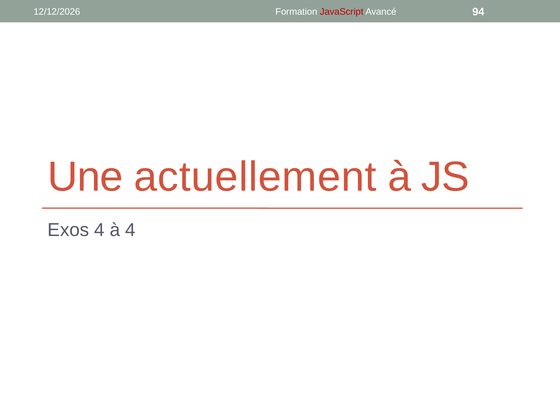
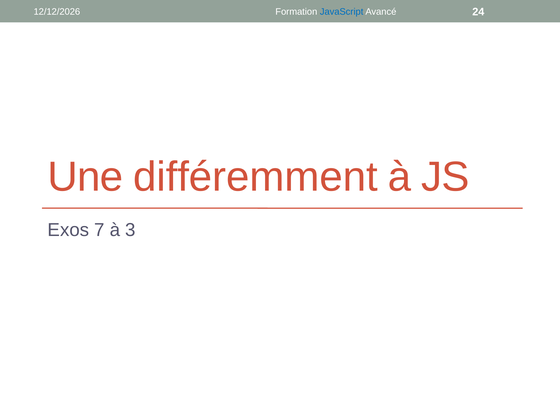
JavaScript colour: red -> blue
94: 94 -> 24
actuellement: actuellement -> différemment
Exos 4: 4 -> 7
à 4: 4 -> 3
